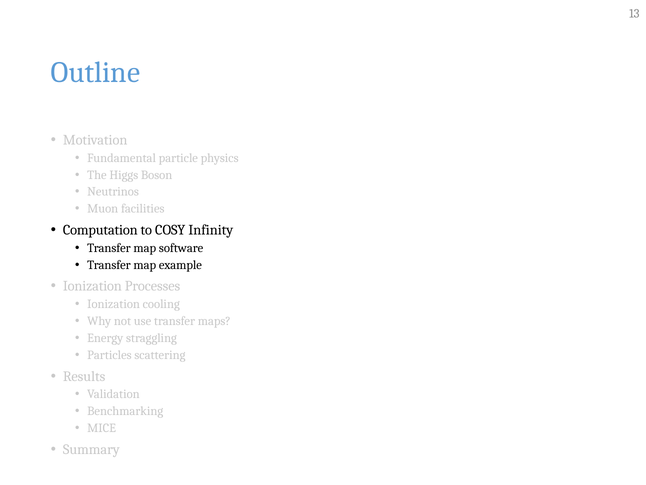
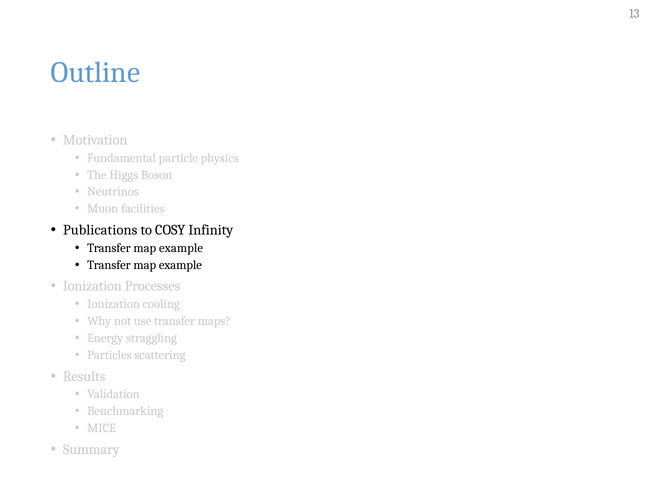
Computation: Computation -> Publications
software at (181, 248): software -> example
